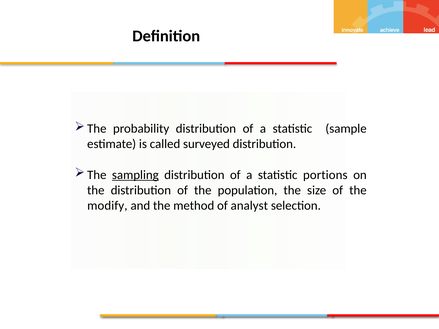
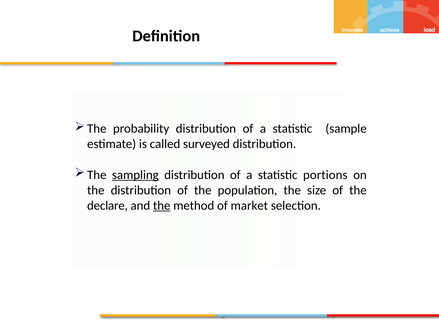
modify: modify -> declare
the at (162, 206) underline: none -> present
analyst: analyst -> market
